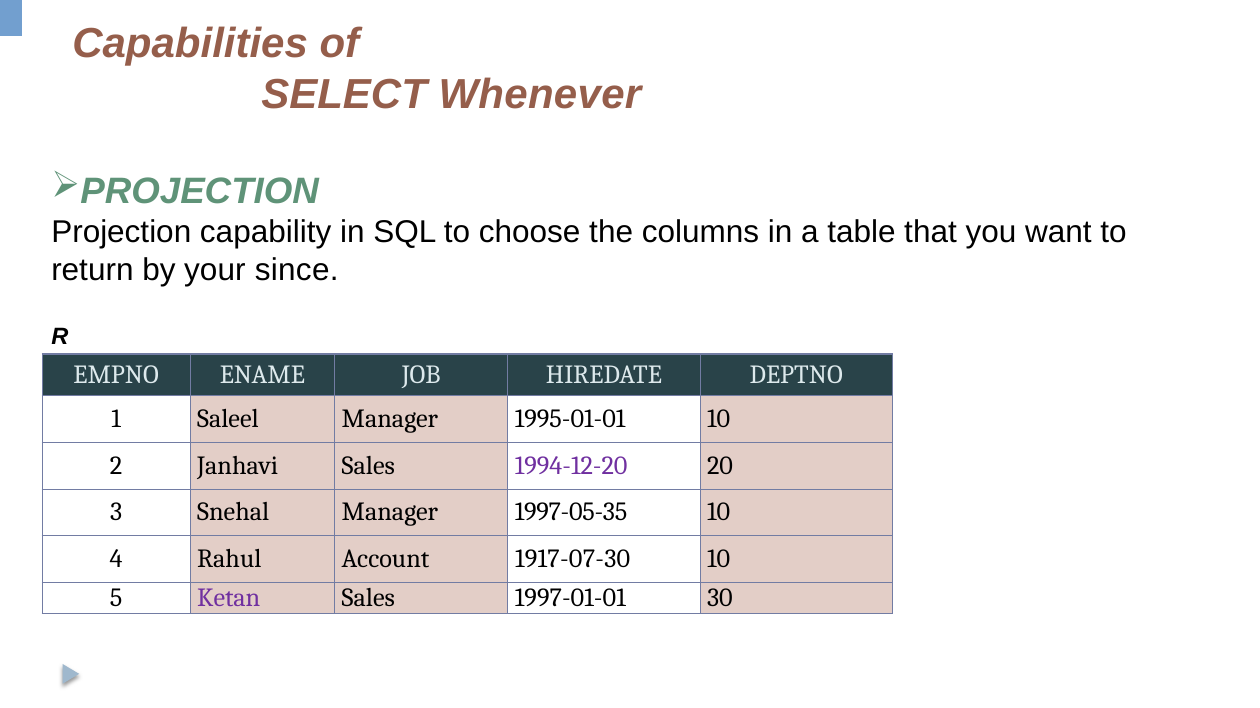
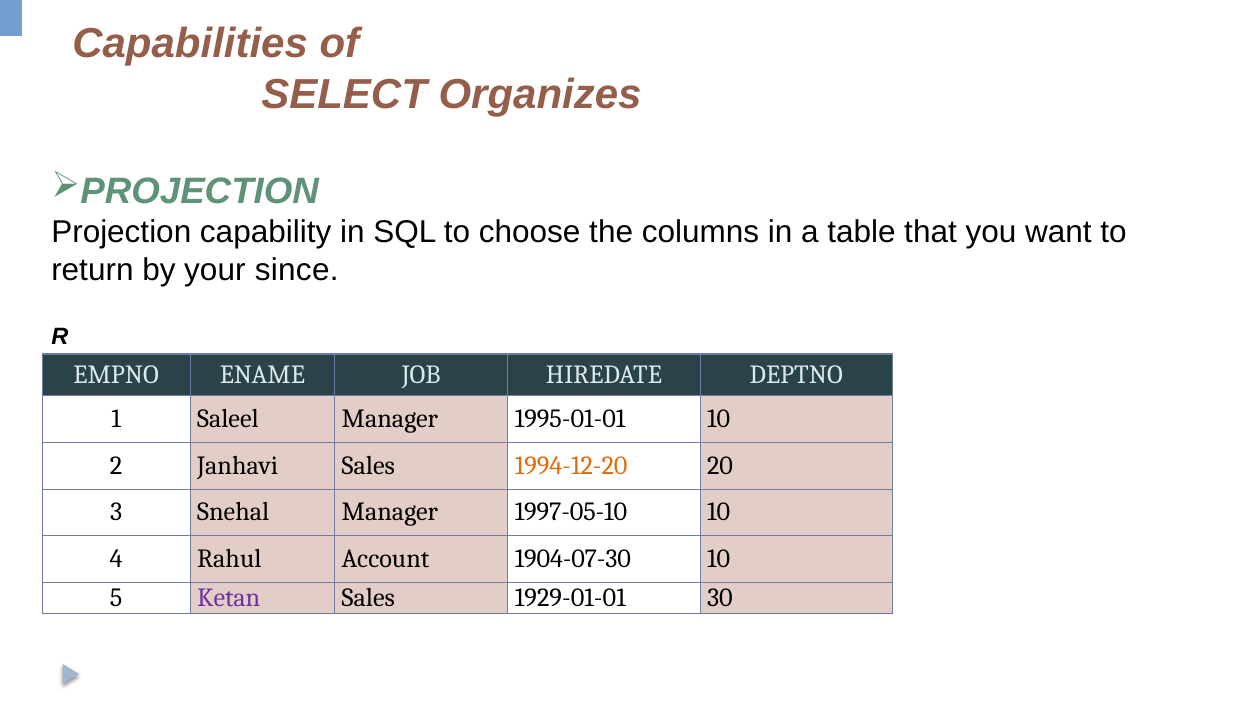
Whenever: Whenever -> Organizes
1994-12-20 colour: purple -> orange
1997-05-35: 1997-05-35 -> 1997-05-10
1917-07-30: 1917-07-30 -> 1904-07-30
1997-01-01: 1997-01-01 -> 1929-01-01
